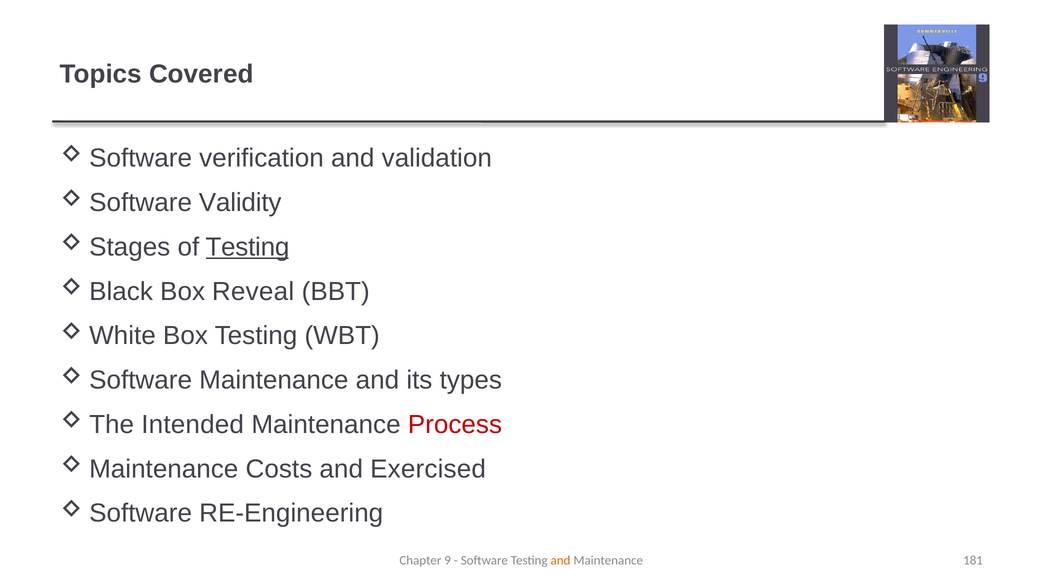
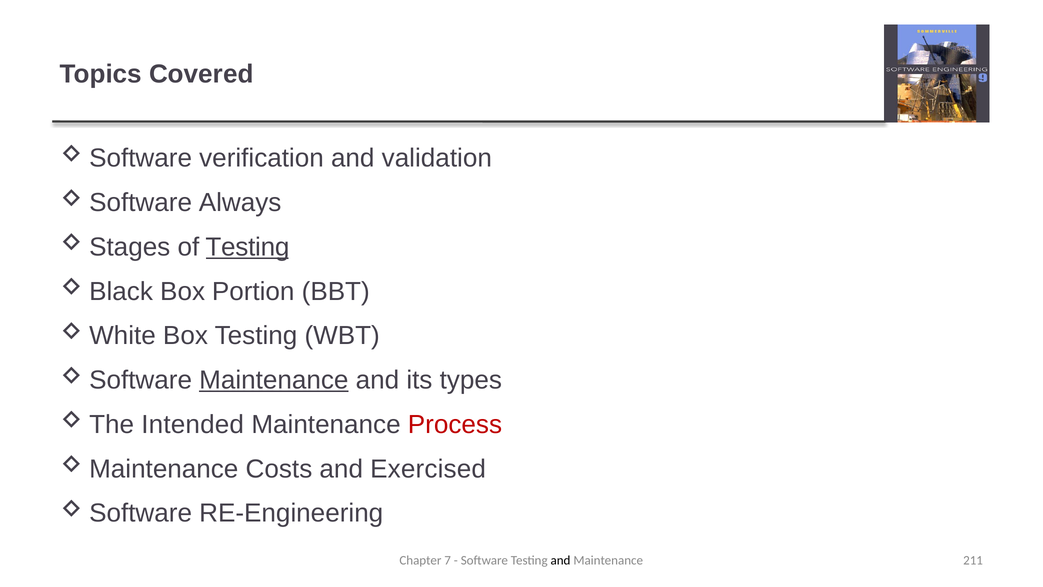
Validity: Validity -> Always
Reveal: Reveal -> Portion
Maintenance at (274, 380) underline: none -> present
9: 9 -> 7
and at (560, 560) colour: orange -> black
181: 181 -> 211
